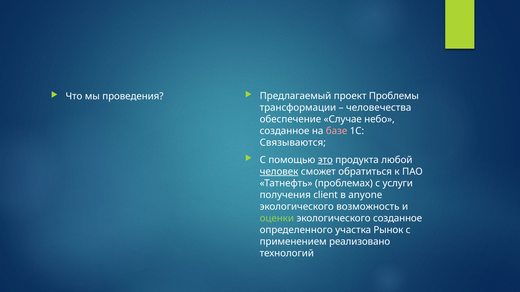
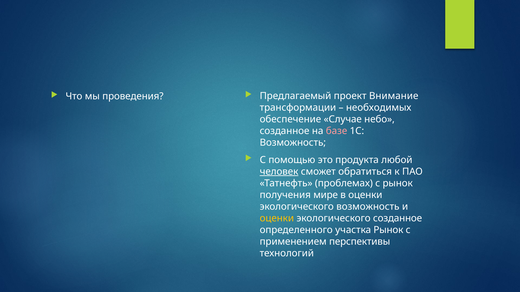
Проблемы: Проблемы -> Внимание
человечества: человечества -> необходимых
Связываются at (293, 143): Связываются -> Возможность
это underline: present -> none
с услуги: услуги -> рынок
client: client -> мире
в anyone: anyone -> оценки
оценки at (277, 219) colour: light green -> yellow
реализовано: реализовано -> перспективы
